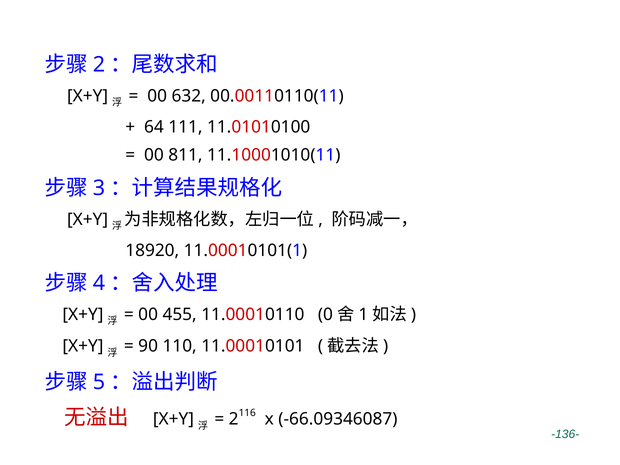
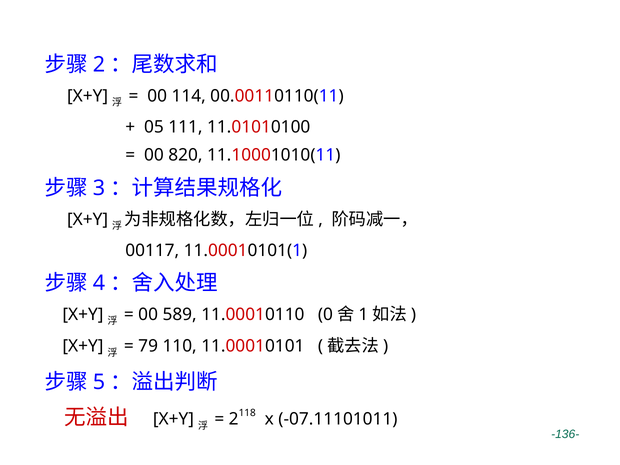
632: 632 -> 114
64: 64 -> 05
811: 811 -> 820
18920: 18920 -> 00117
455: 455 -> 589
90: 90 -> 79
116: 116 -> 118
-66.09346087: -66.09346087 -> -07.11101011
